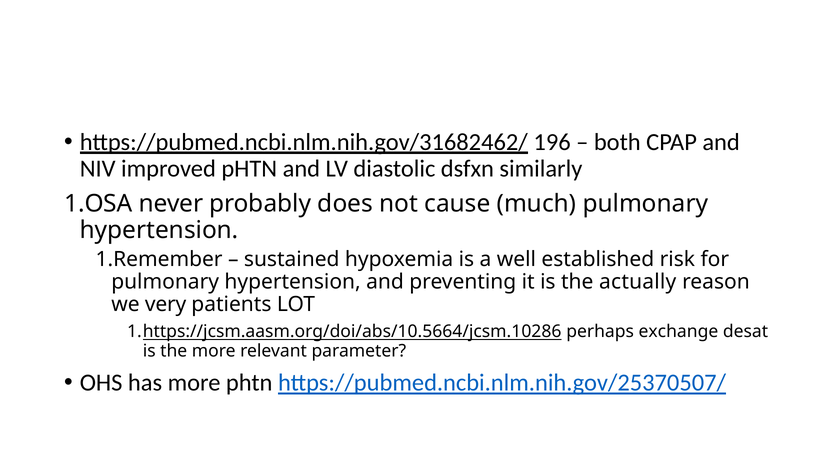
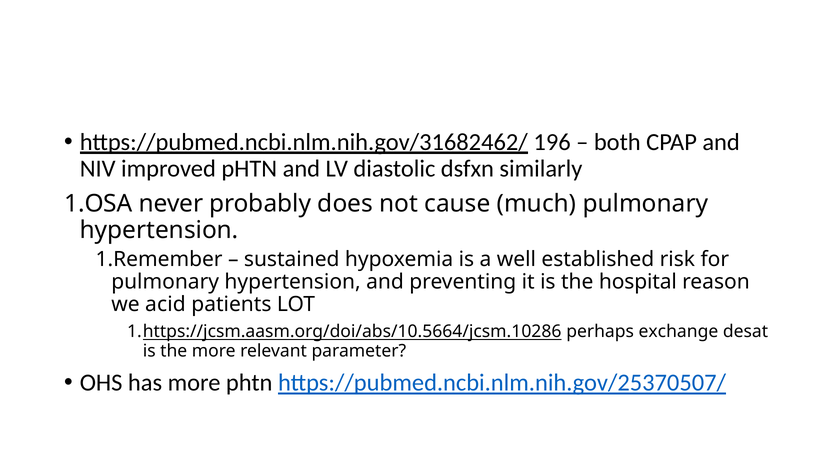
actually: actually -> hospital
very: very -> acid
